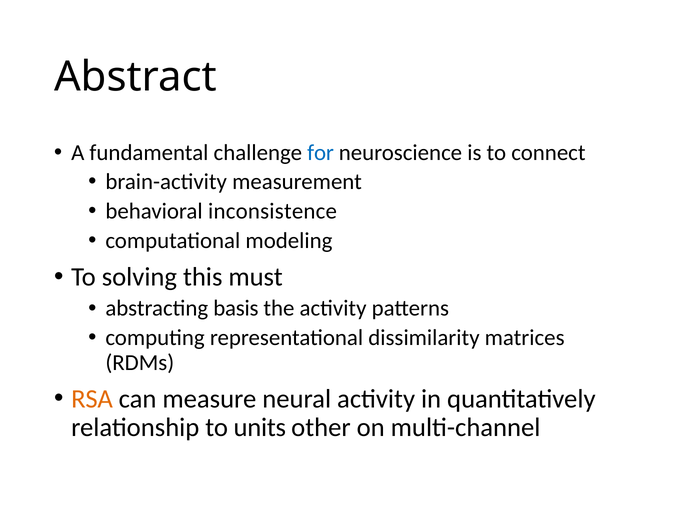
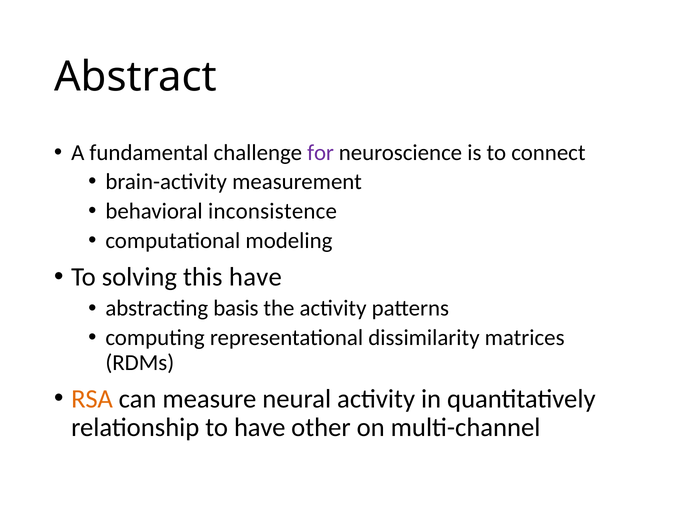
for colour: blue -> purple
this must: must -> have
to units: units -> have
